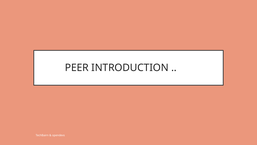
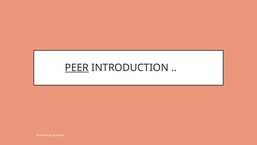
PEER underline: none -> present
